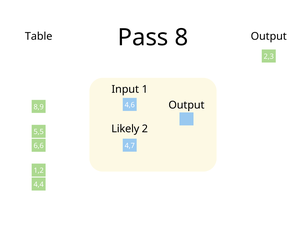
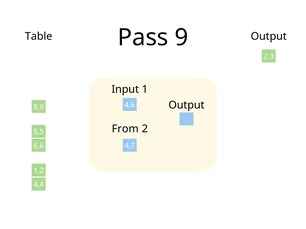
8: 8 -> 9
Likely: Likely -> From
